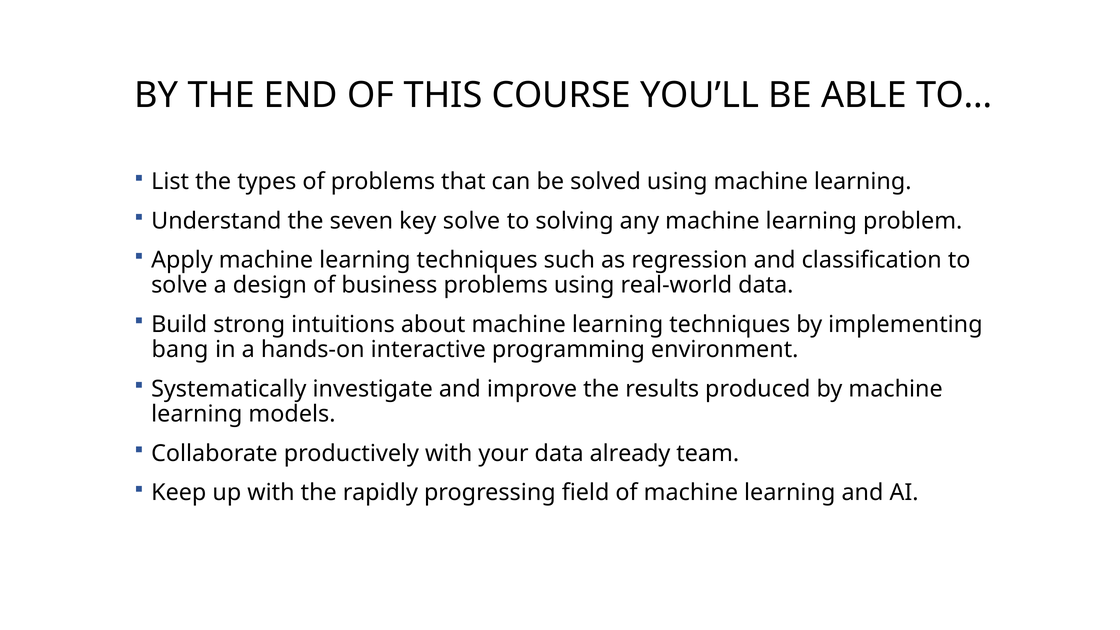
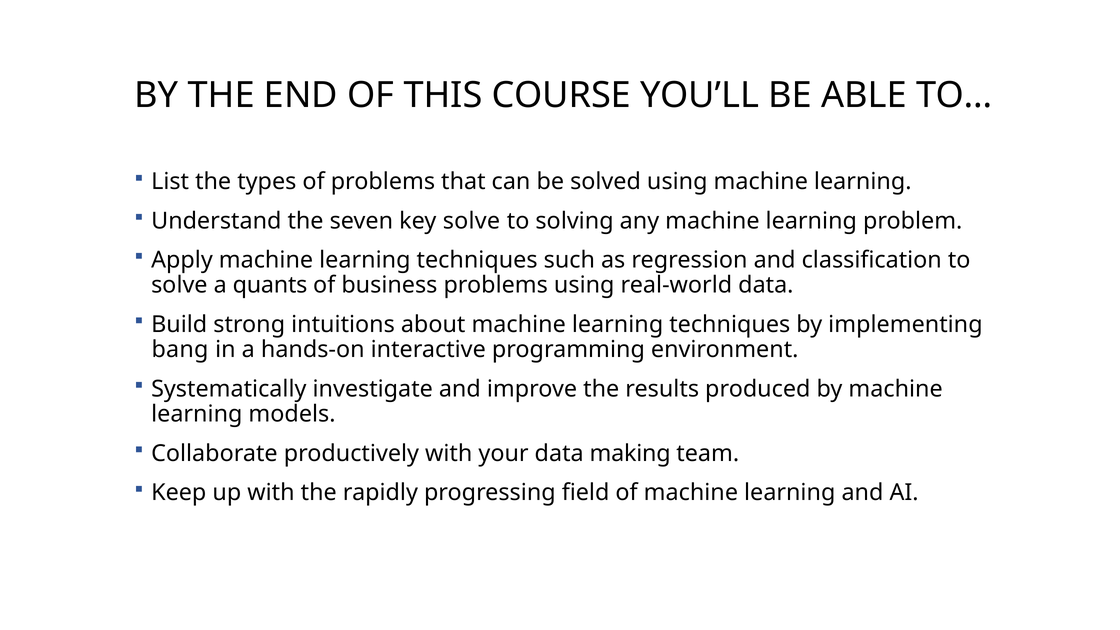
design: design -> quants
already: already -> making
